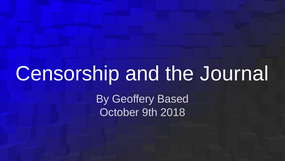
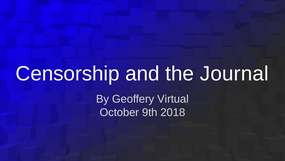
Based: Based -> Virtual
